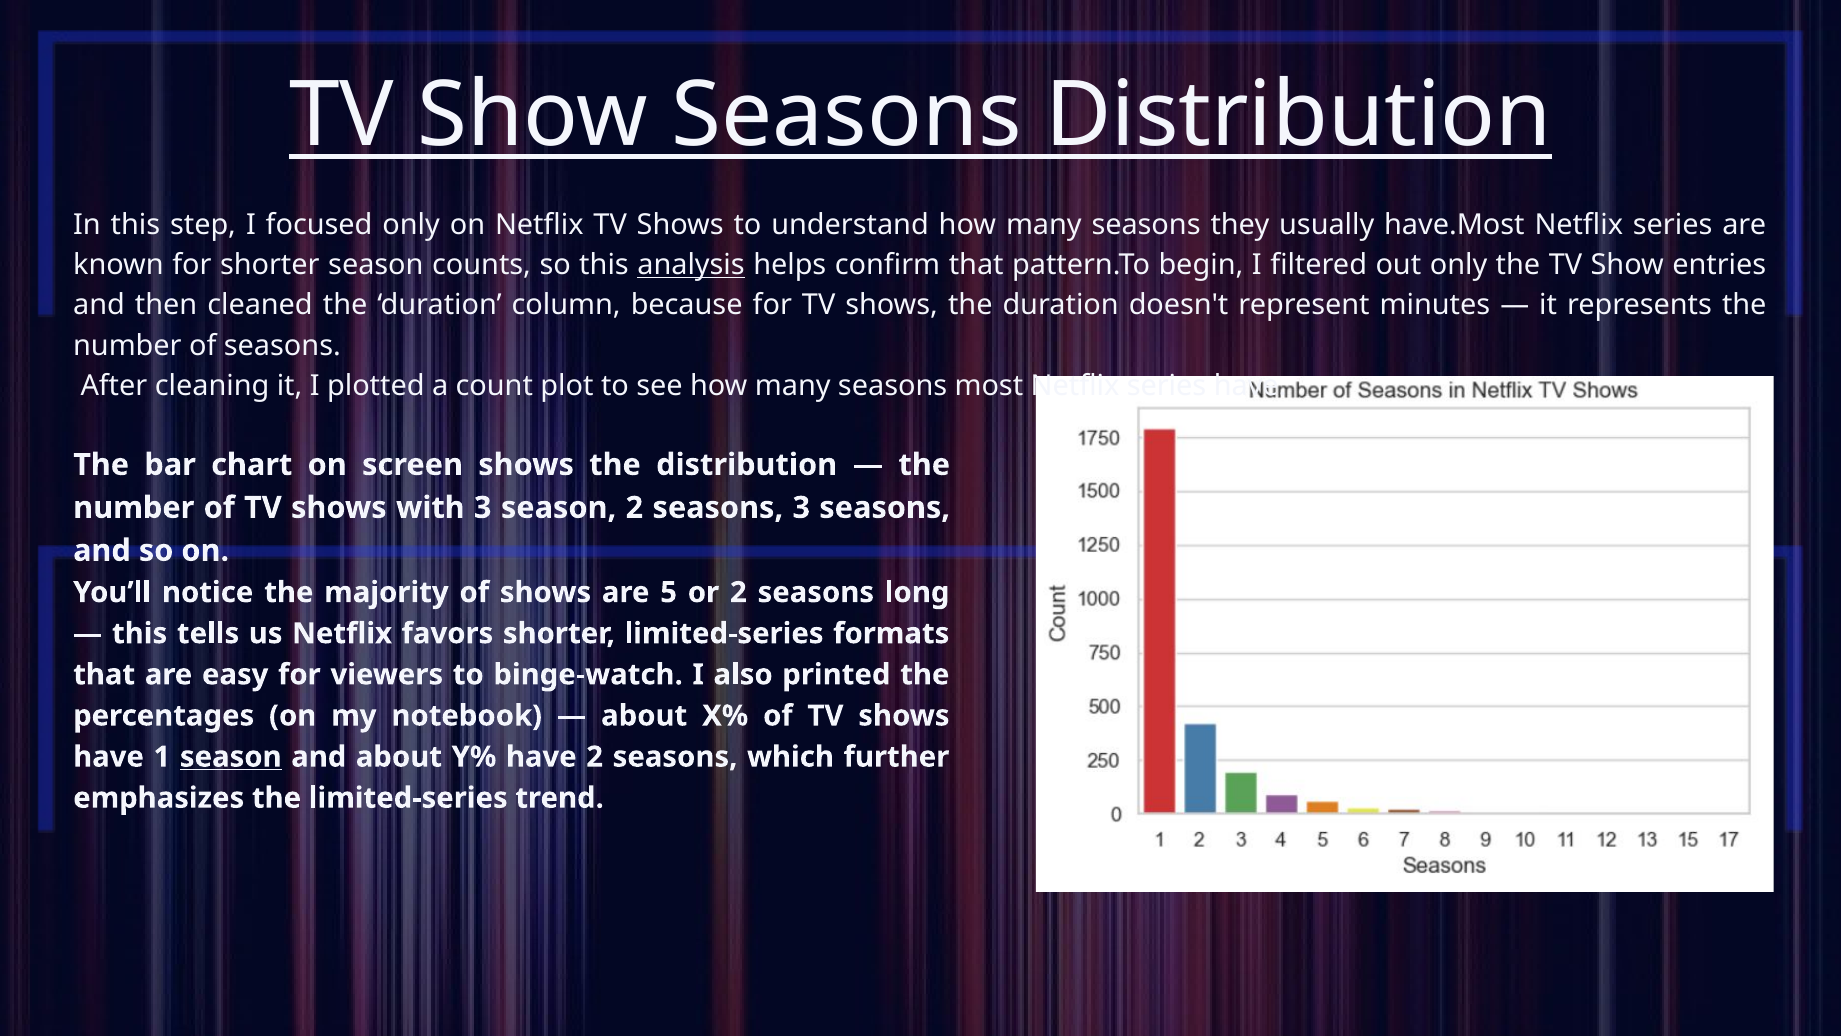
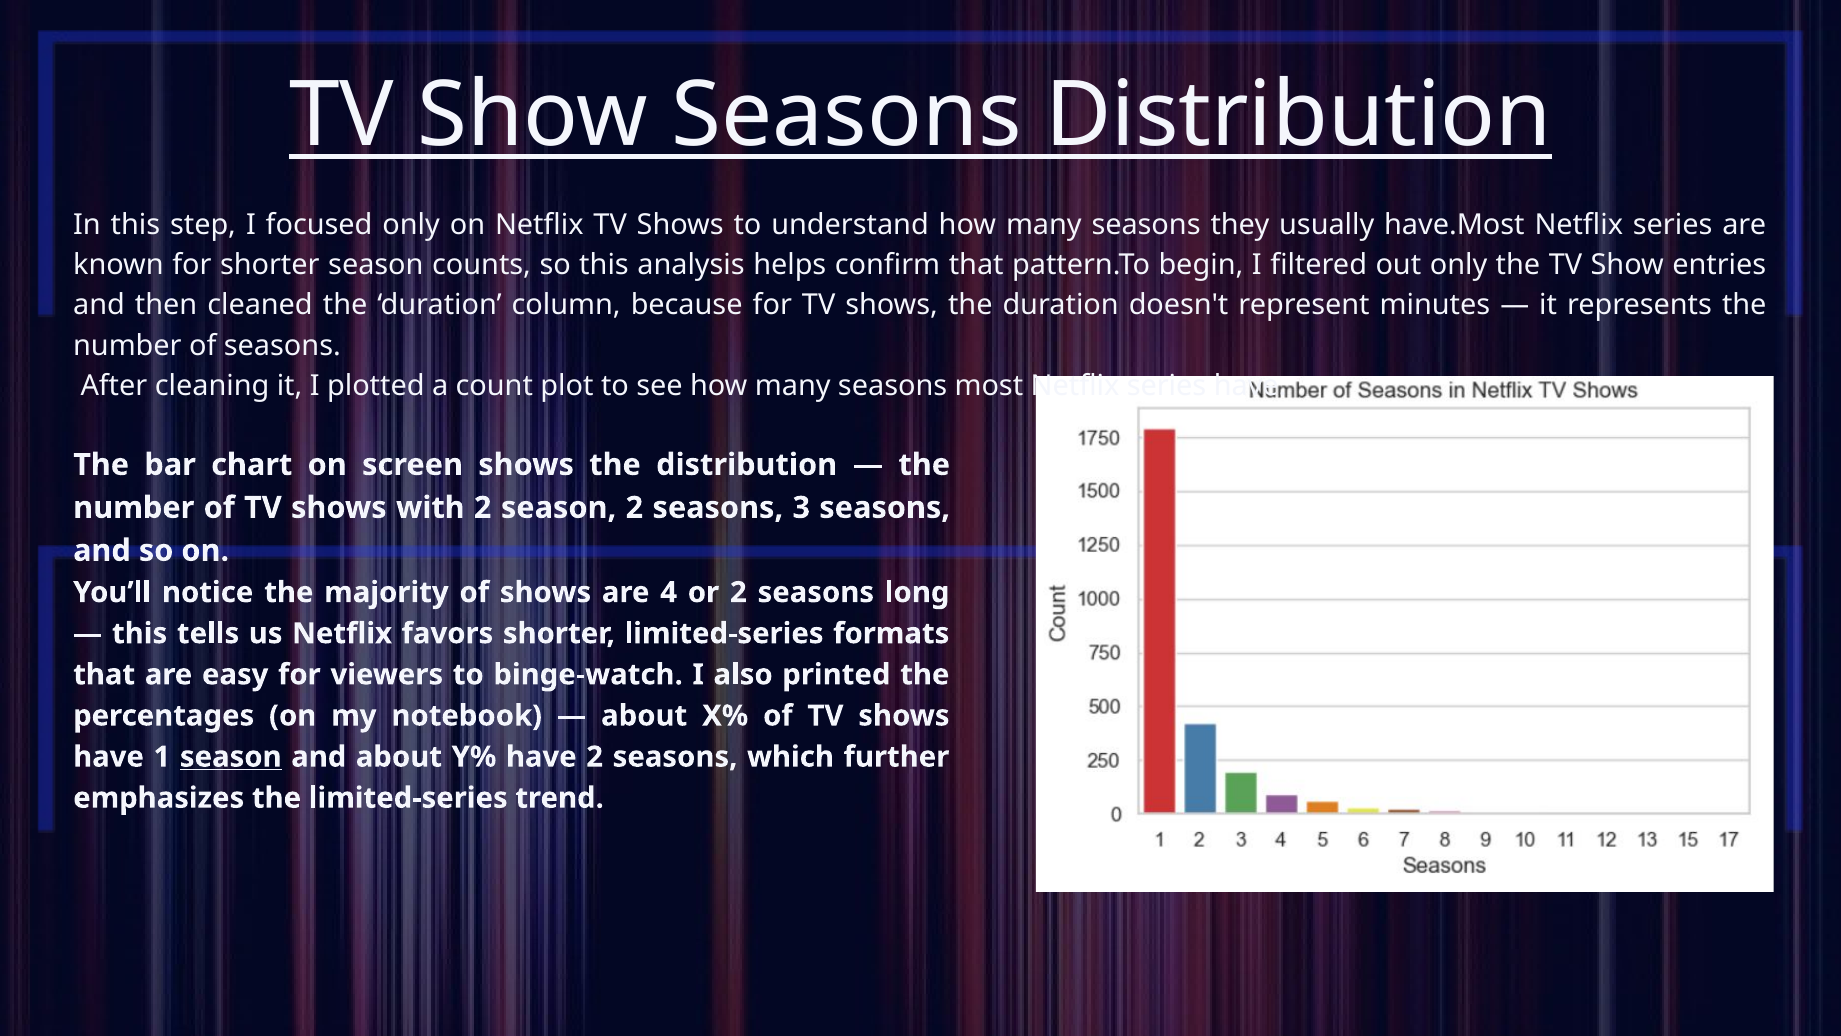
analysis underline: present -> none
with 3: 3 -> 2
5: 5 -> 4
